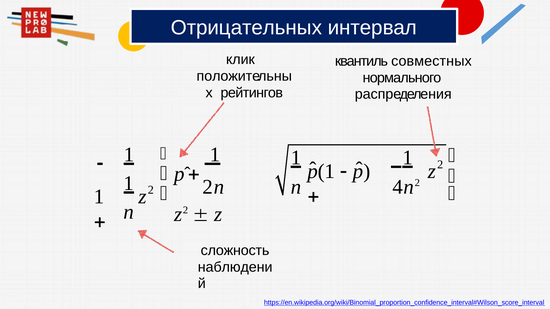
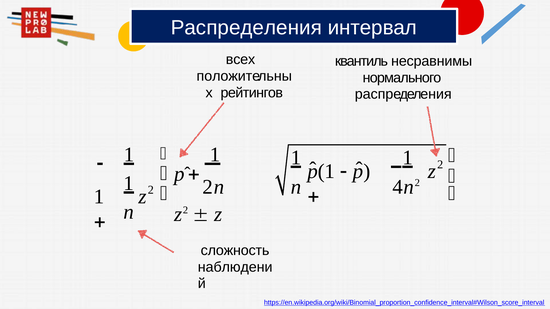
Отрицательных at (246, 28): Отрицательных -> Распределения
клик: клик -> всех
совместных: совместных -> несравнимы
